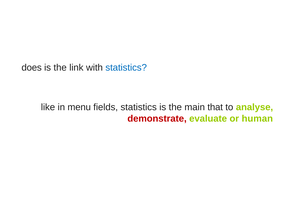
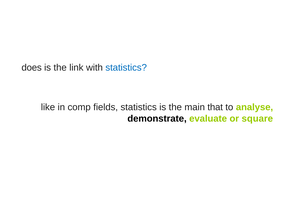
menu: menu -> comp
demonstrate colour: red -> black
human: human -> square
